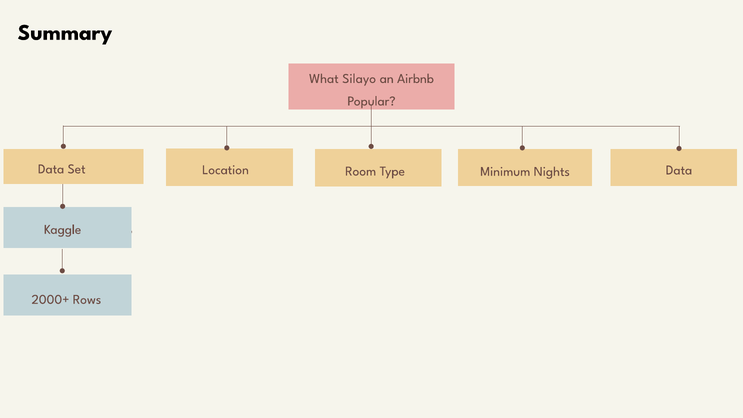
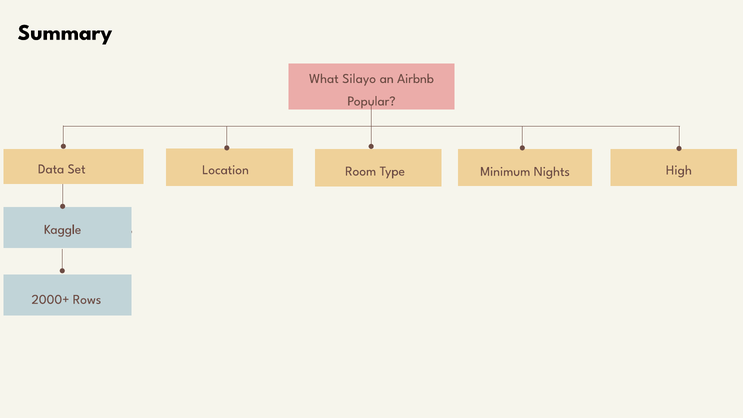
Nights Data: Data -> High
